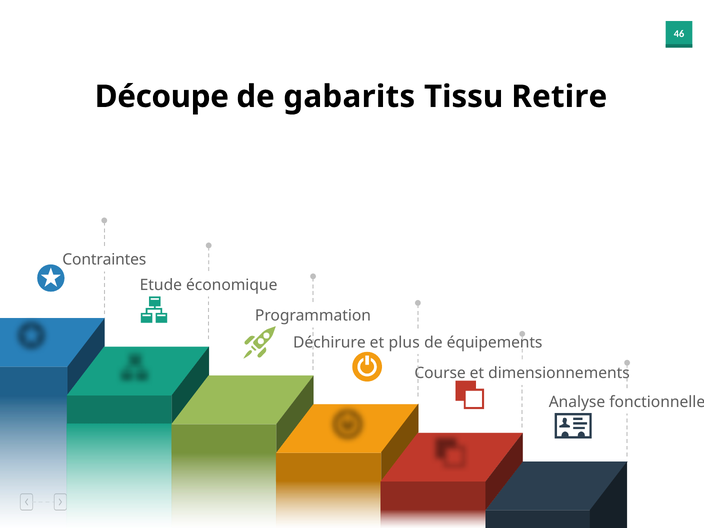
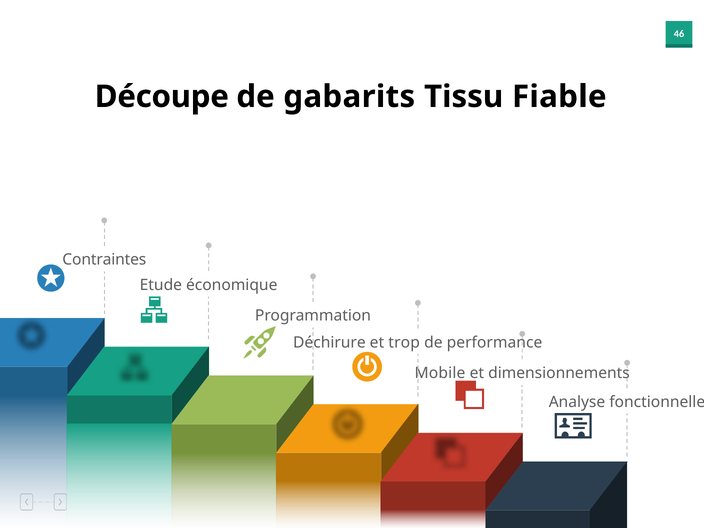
Retire: Retire -> Fiable
plus: plus -> trop
équipements: équipements -> performance
Course: Course -> Mobile
